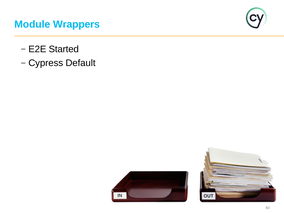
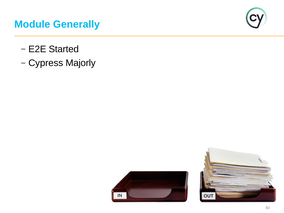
Wrappers: Wrappers -> Generally
Default: Default -> Majorly
